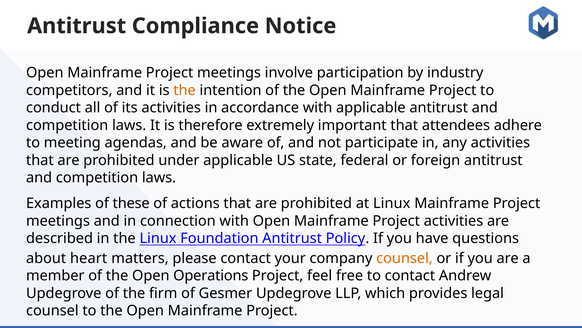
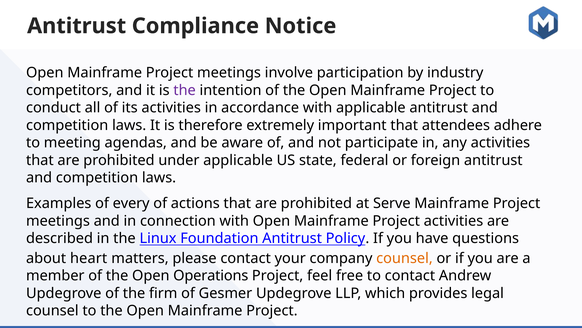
the at (185, 90) colour: orange -> purple
these: these -> every
at Linux: Linux -> Serve
